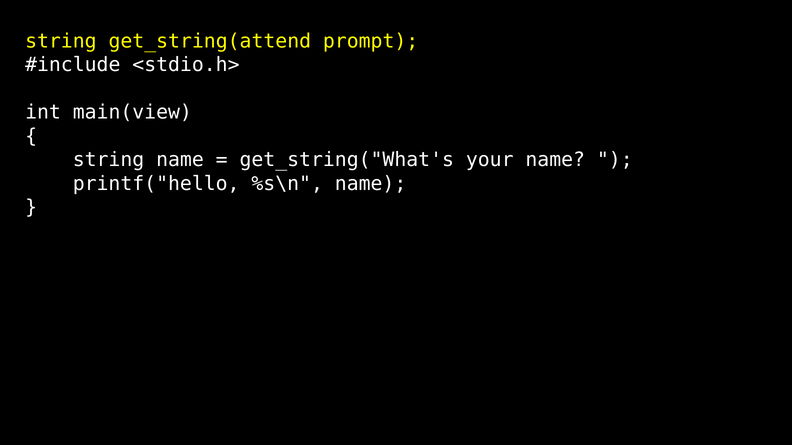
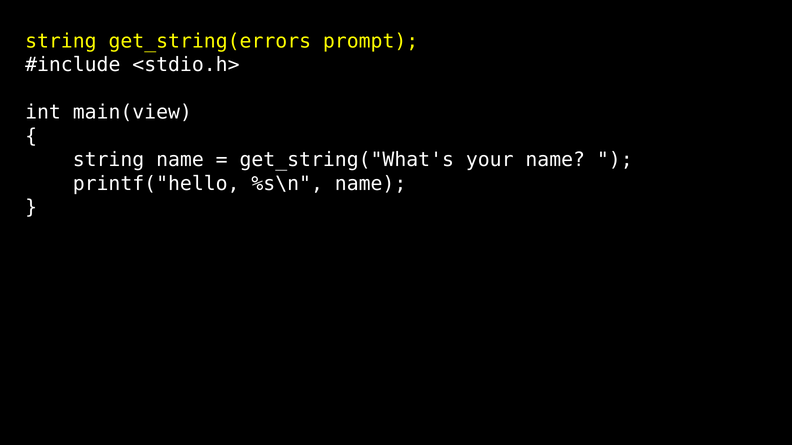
get_string(attend: get_string(attend -> get_string(errors
